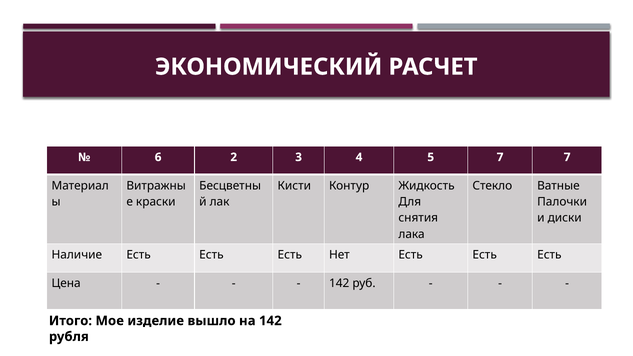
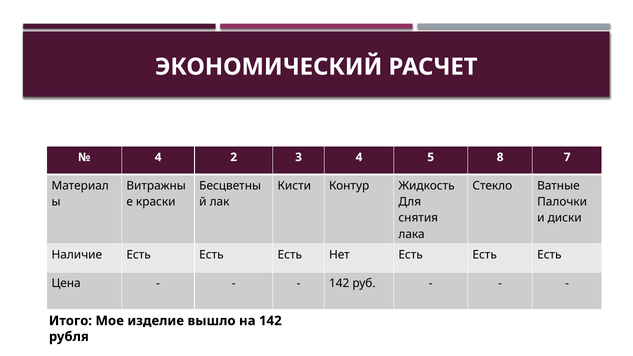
6 at (158, 157): 6 -> 4
5 7: 7 -> 8
